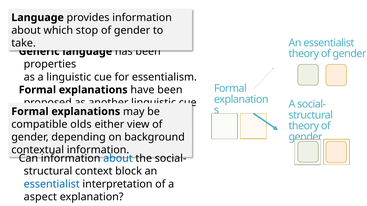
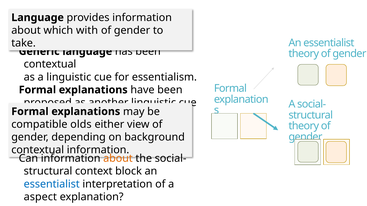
stop: stop -> with
properties at (50, 64): properties -> contextual
about at (118, 159) colour: blue -> orange
